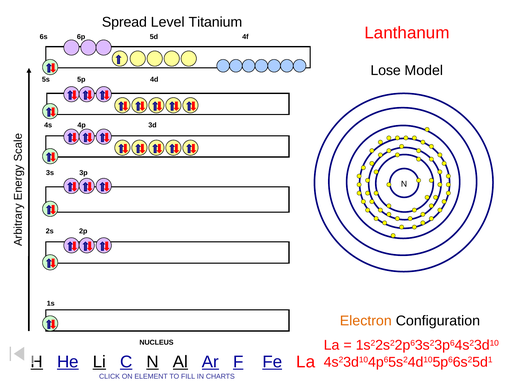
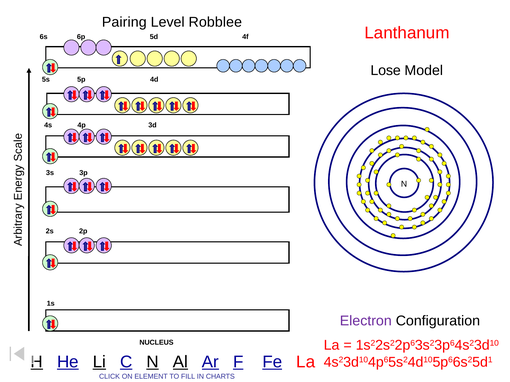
Spread: Spread -> Pairing
Titanium: Titanium -> Robblee
Electron colour: orange -> purple
